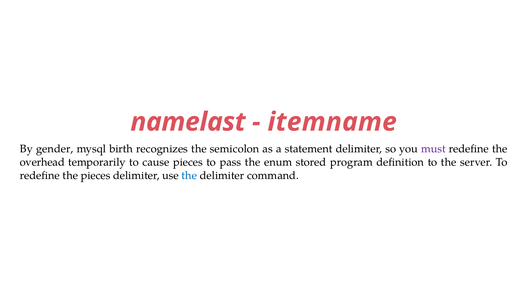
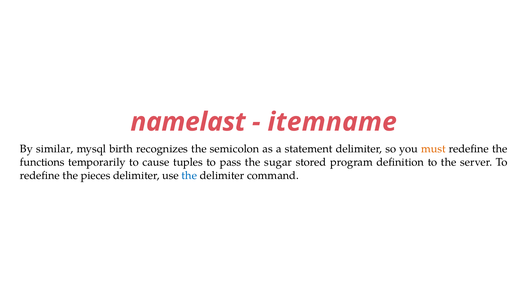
gender: gender -> similar
must colour: purple -> orange
overhead: overhead -> functions
cause pieces: pieces -> tuples
enum: enum -> sugar
